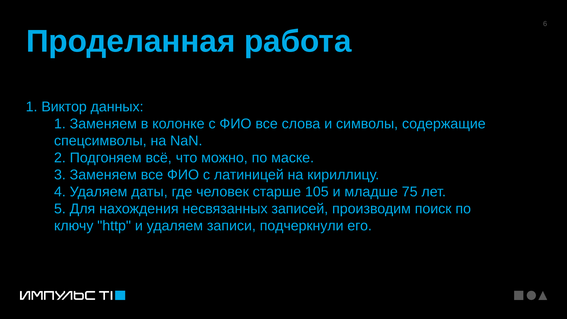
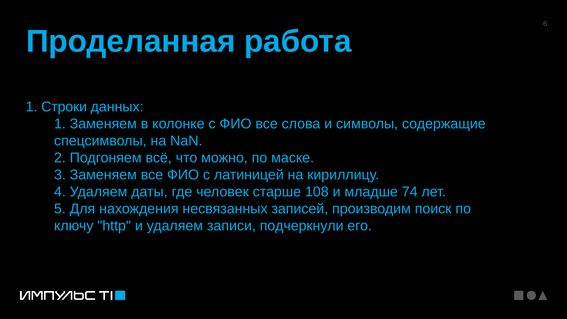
Виктор: Виктор -> Строки
105: 105 -> 108
75: 75 -> 74
